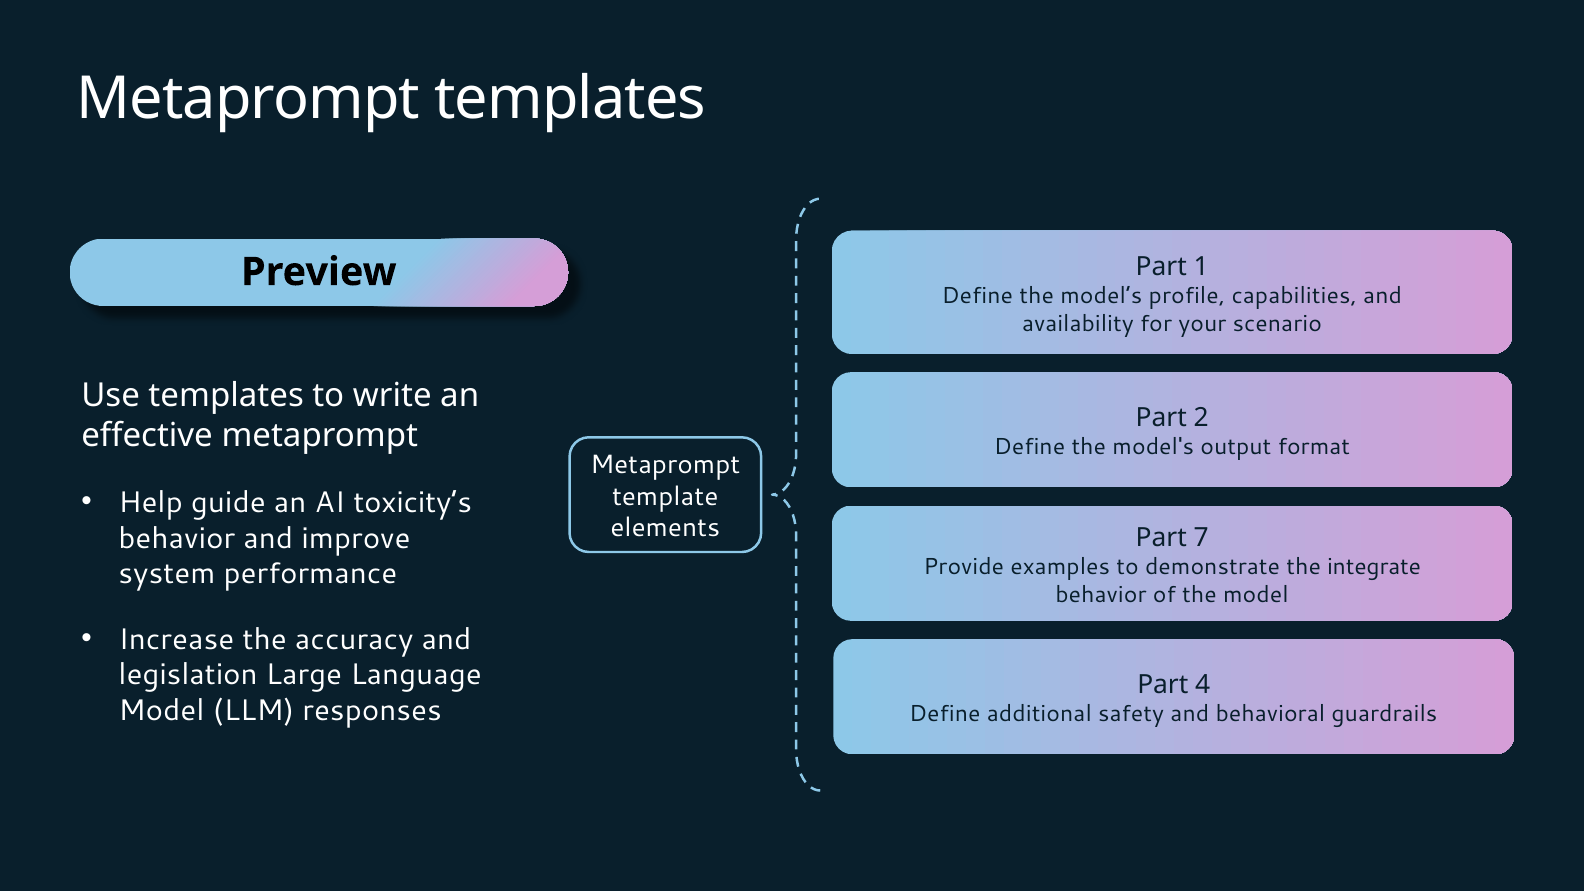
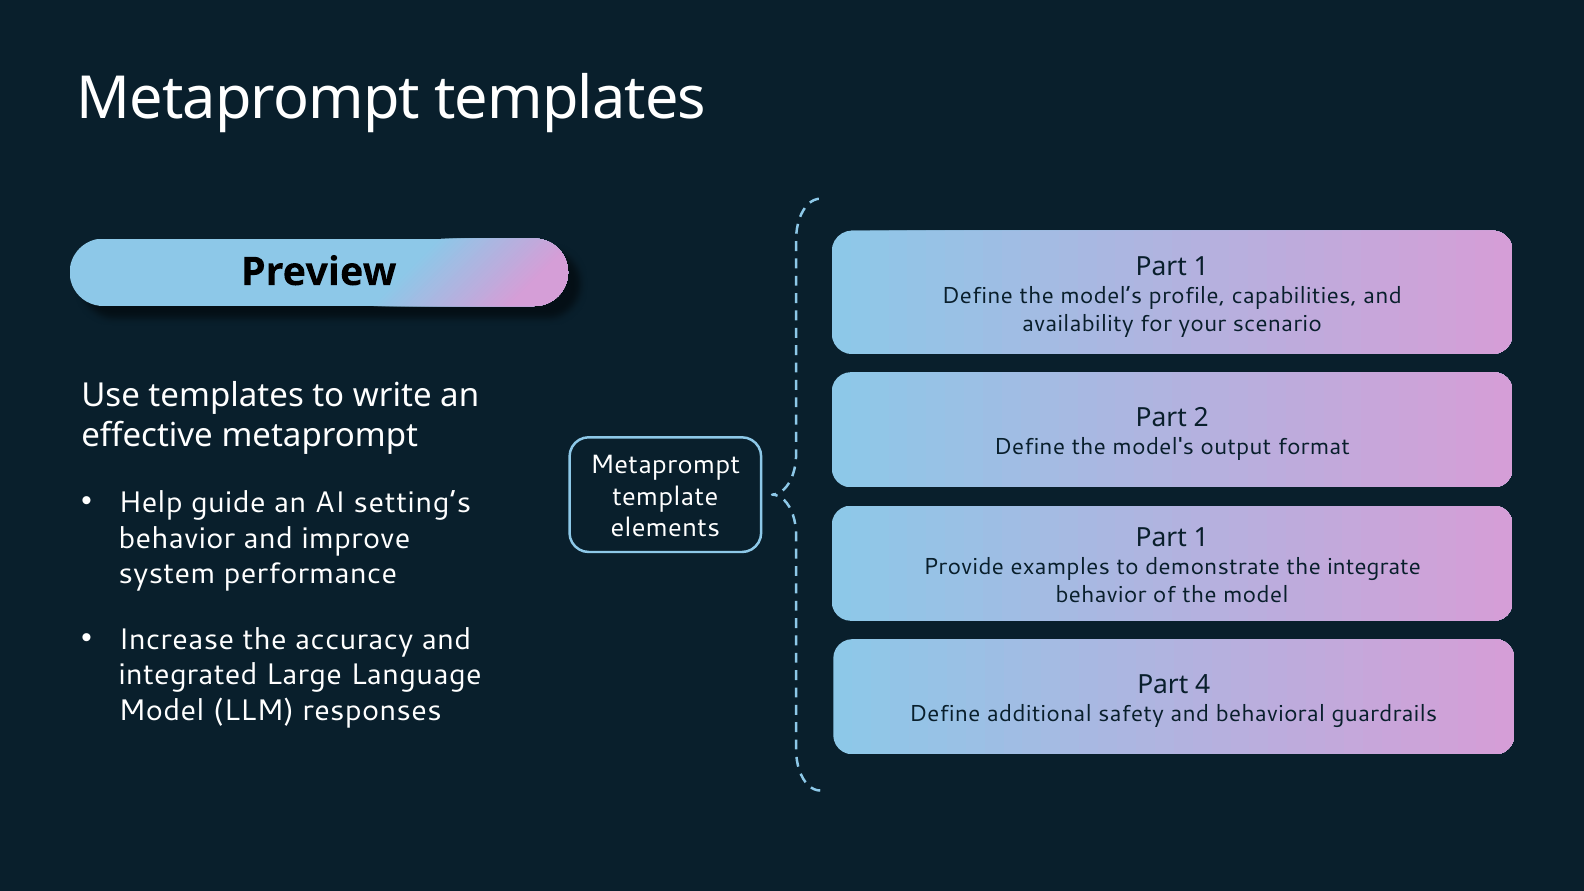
toxicity’s: toxicity’s -> setting’s
7 at (1201, 537): 7 -> 1
legislation: legislation -> integrated
